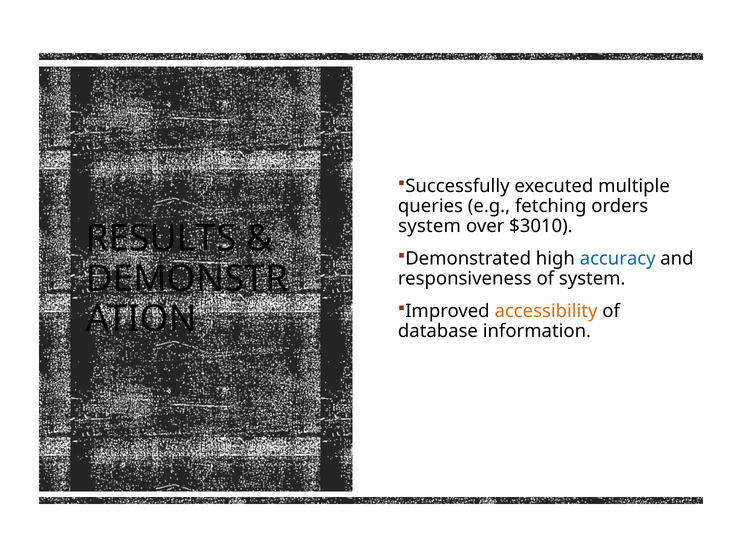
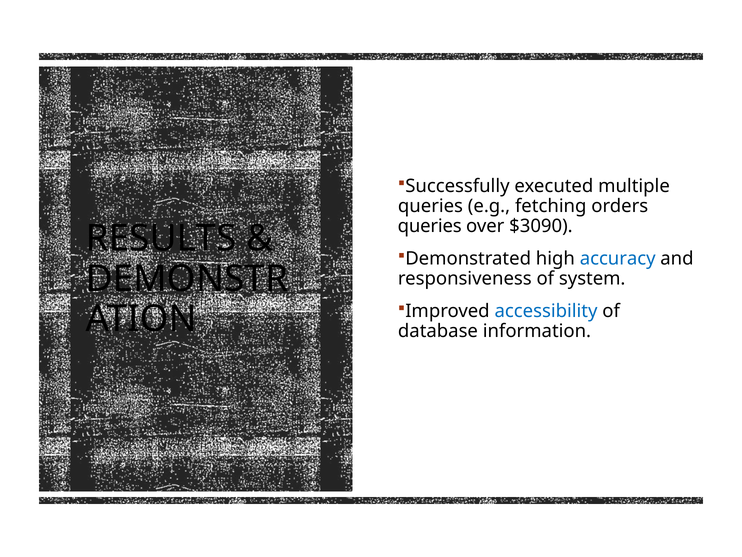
system at (430, 226): system -> queries
$3010: $3010 -> $3090
accessibility colour: orange -> blue
